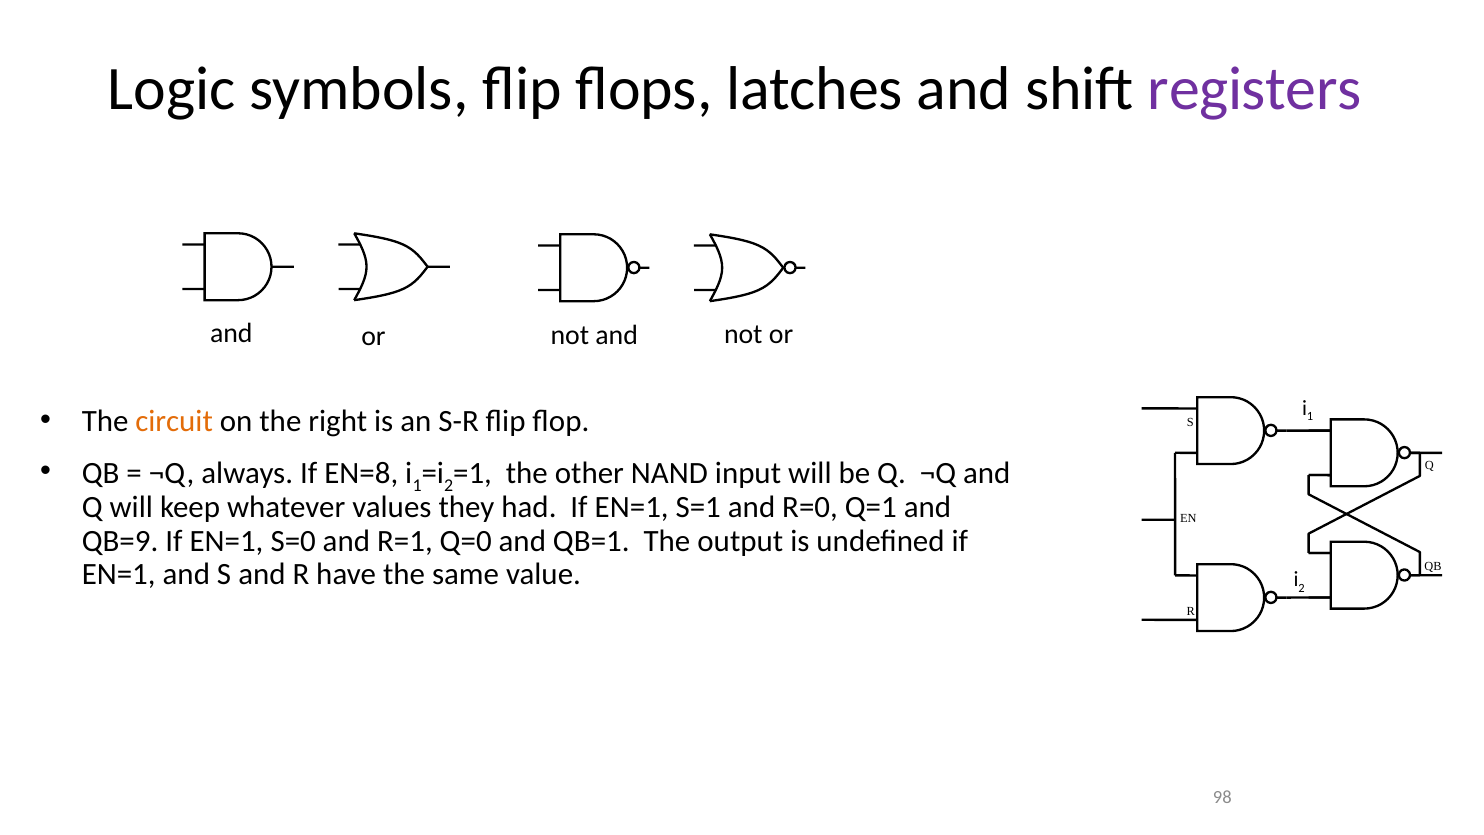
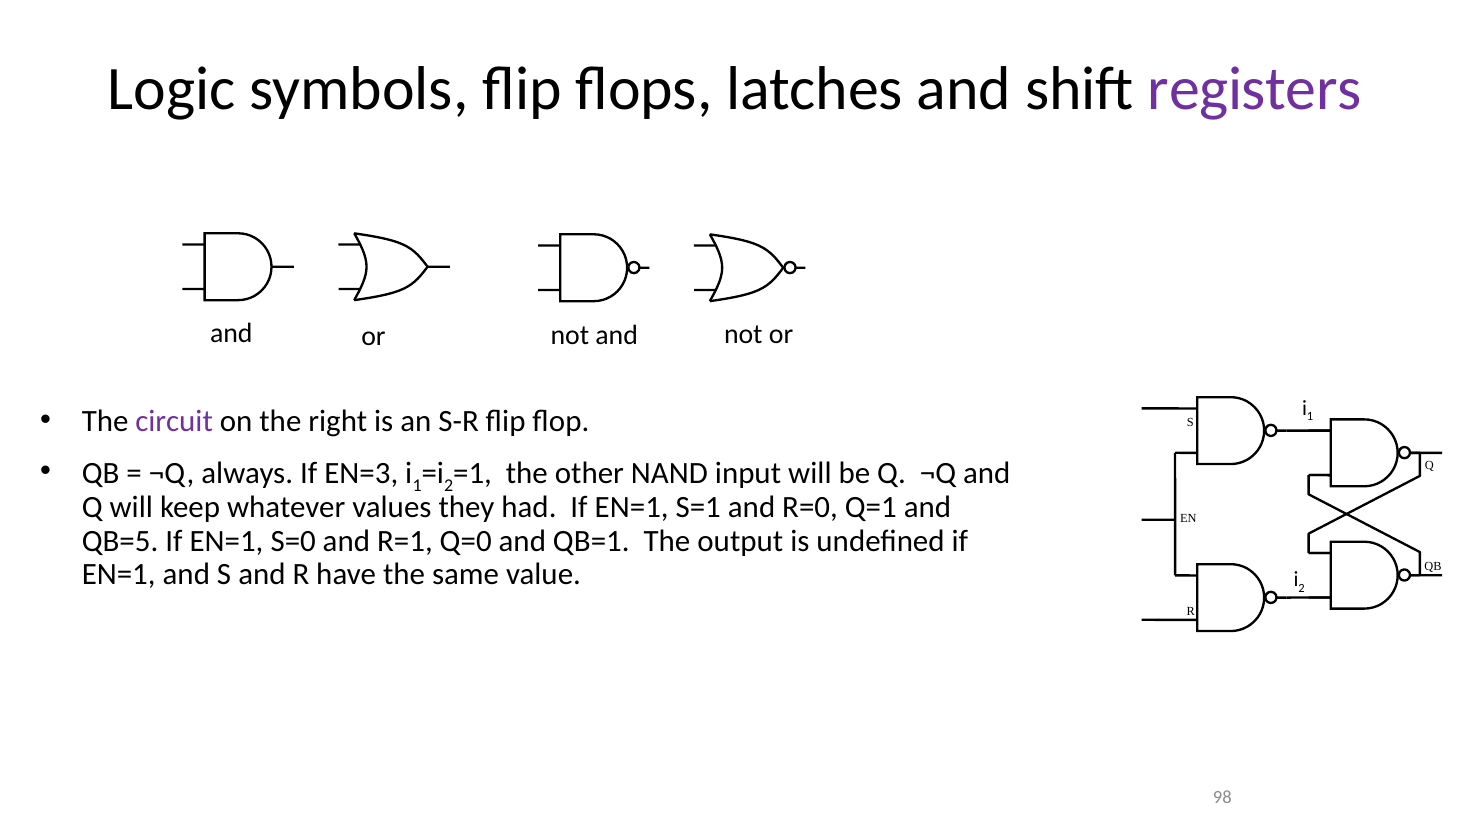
circuit colour: orange -> purple
EN=8: EN=8 -> EN=3
QB=9: QB=9 -> QB=5
